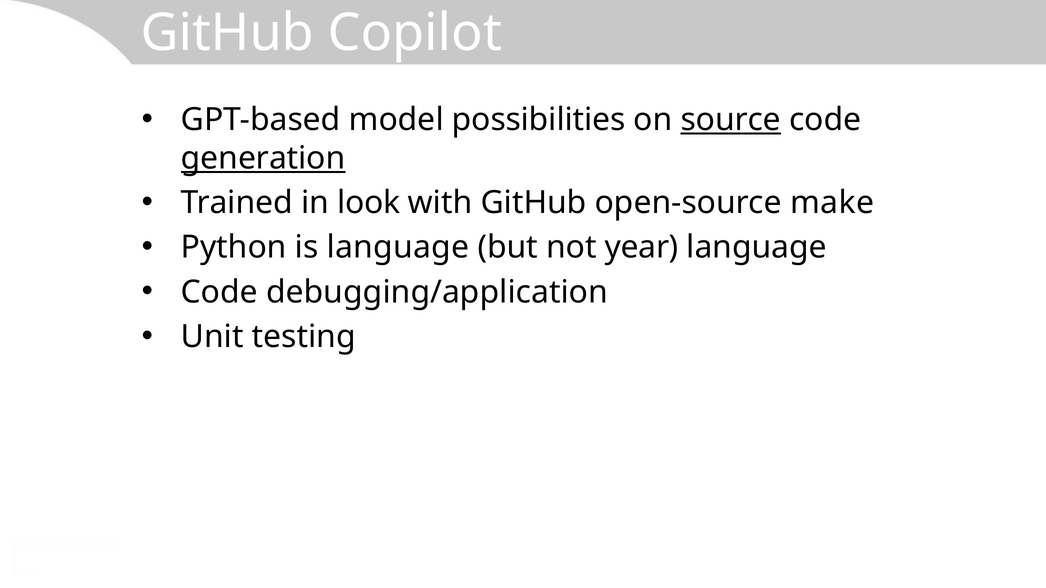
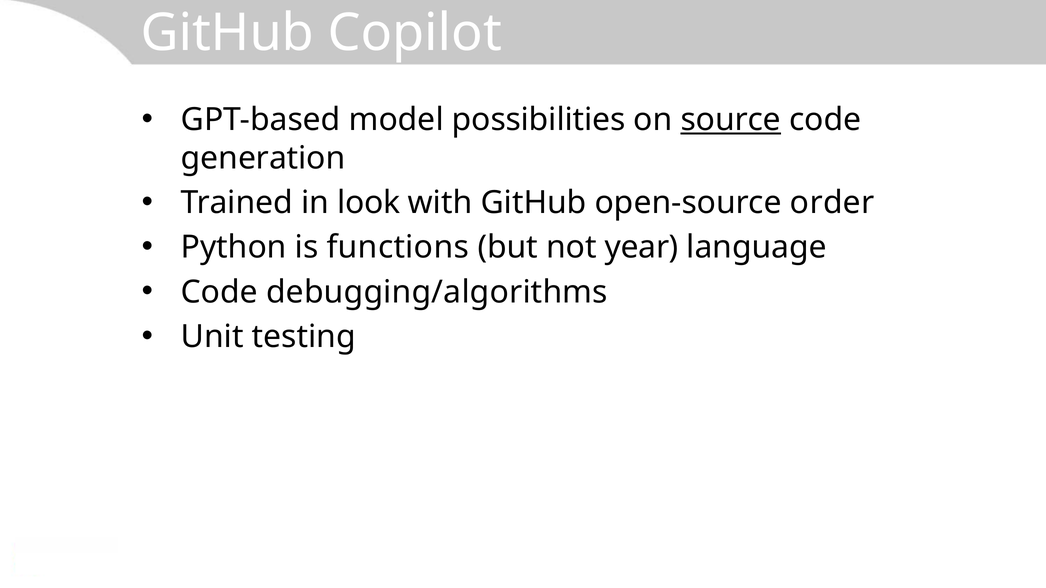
generation underline: present -> none
make: make -> order
is language: language -> functions
debugging/application: debugging/application -> debugging/algorithms
